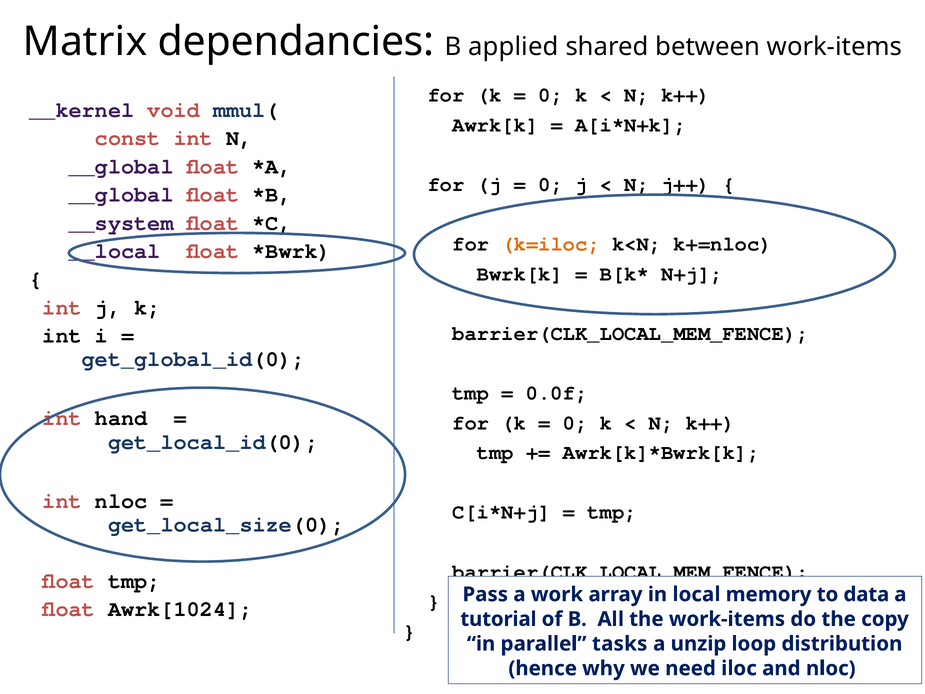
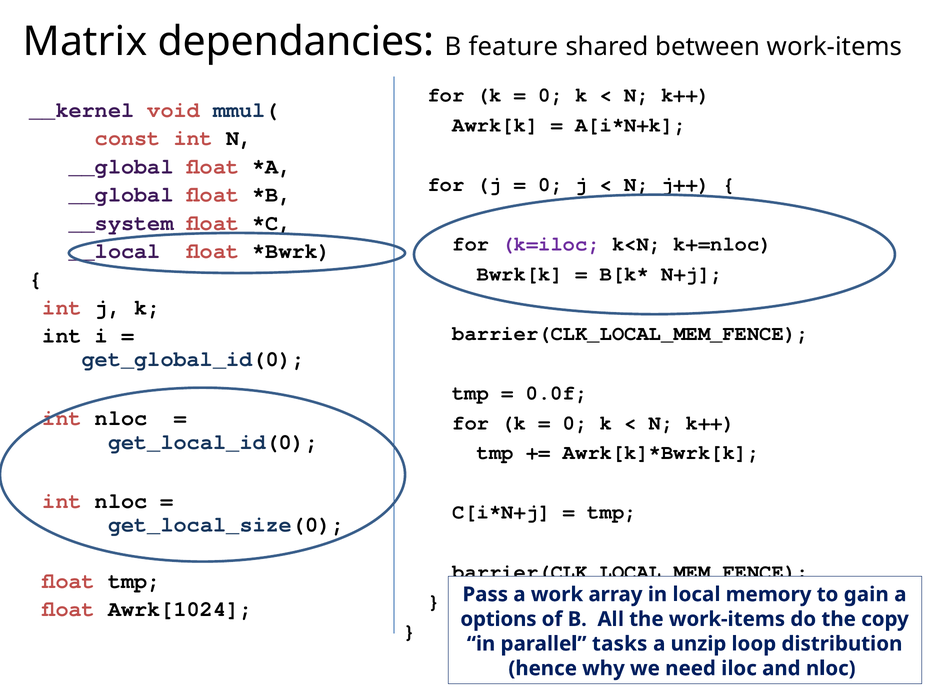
applied: applied -> feature
k=iloc colour: orange -> purple
hand at (121, 418): hand -> nloc
data: data -> gain
tutorial: tutorial -> options
